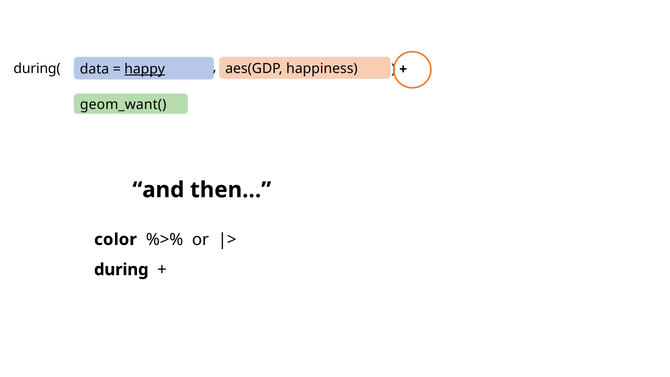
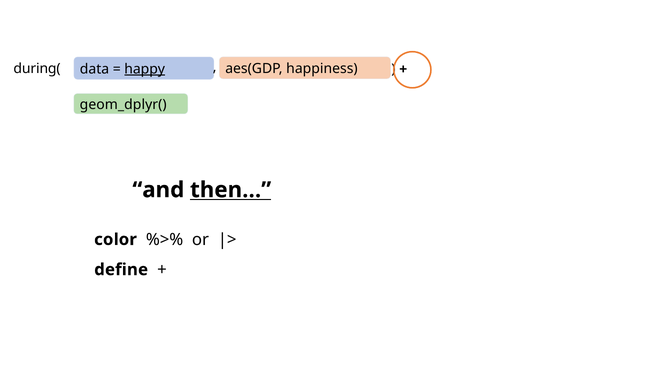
geom_want(: geom_want( -> geom_dplyr(
then… underline: none -> present
during: during -> define
